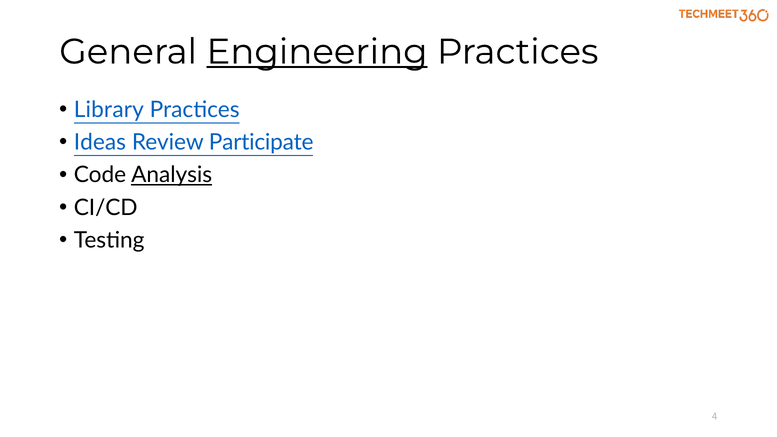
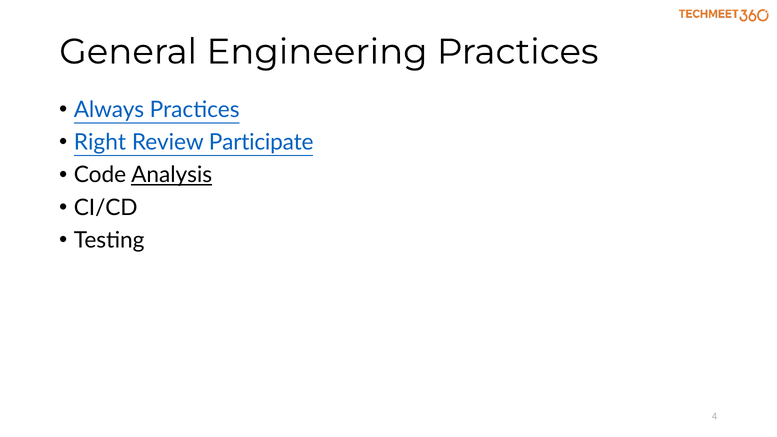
Engineering underline: present -> none
Library: Library -> Always
Ideas: Ideas -> Right
